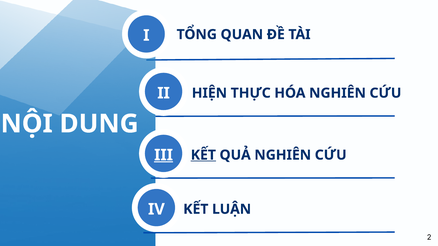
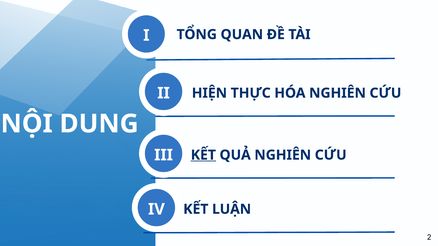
III underline: present -> none
